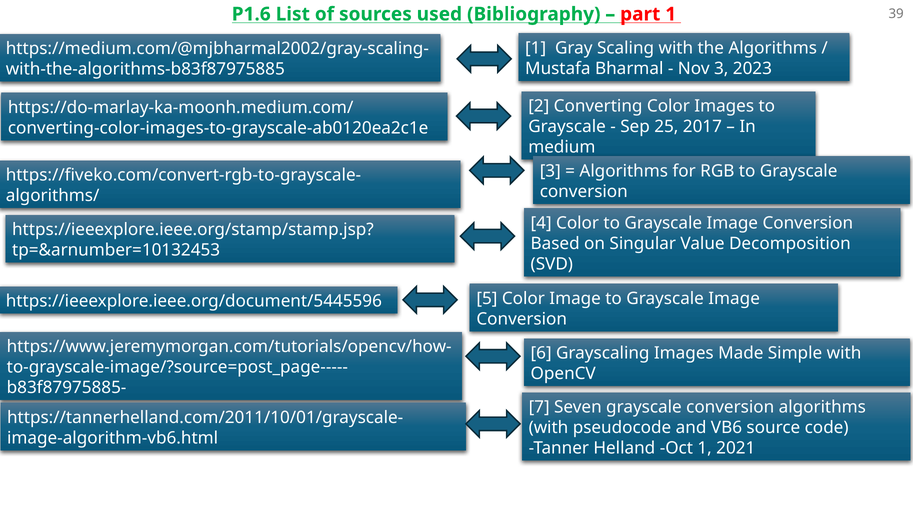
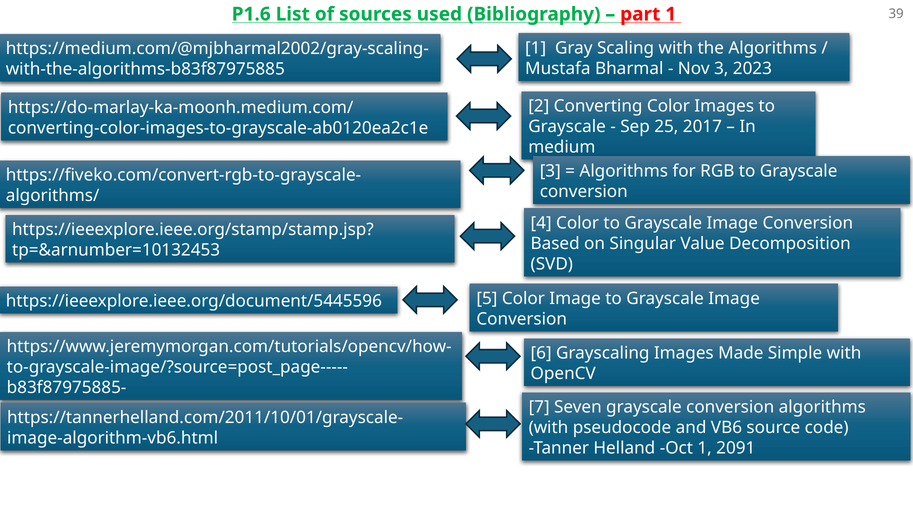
2021: 2021 -> 2091
